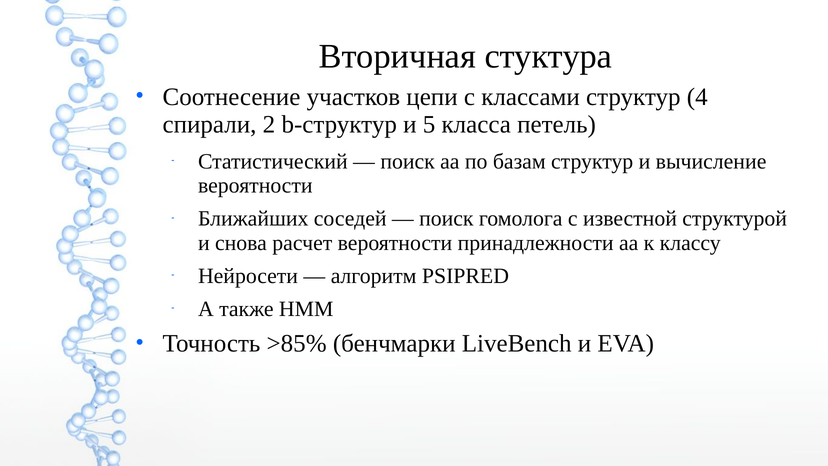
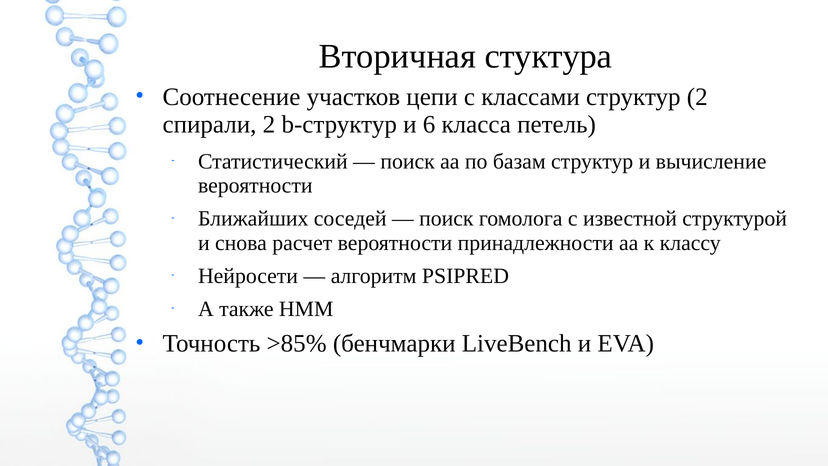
структур 4: 4 -> 2
5: 5 -> 6
